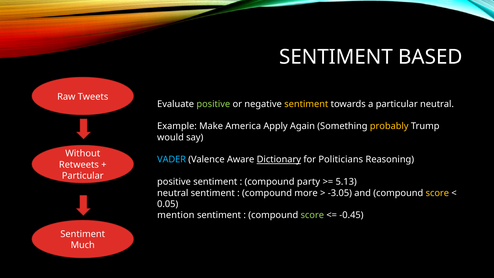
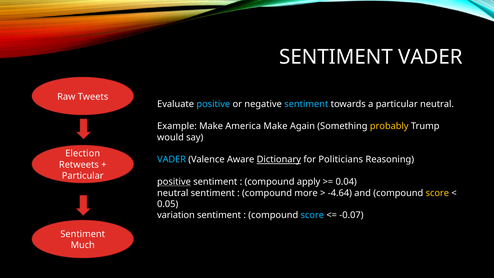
SENTIMENT BASED: BASED -> VADER
positive at (213, 104) colour: light green -> light blue
sentiment at (306, 104) colour: yellow -> light blue
America Apply: Apply -> Make
Without: Without -> Election
positive at (174, 182) underline: none -> present
party: party -> apply
5.13: 5.13 -> 0.04
-3.05: -3.05 -> -4.64
mention: mention -> variation
score at (312, 215) colour: light green -> light blue
-0.45: -0.45 -> -0.07
